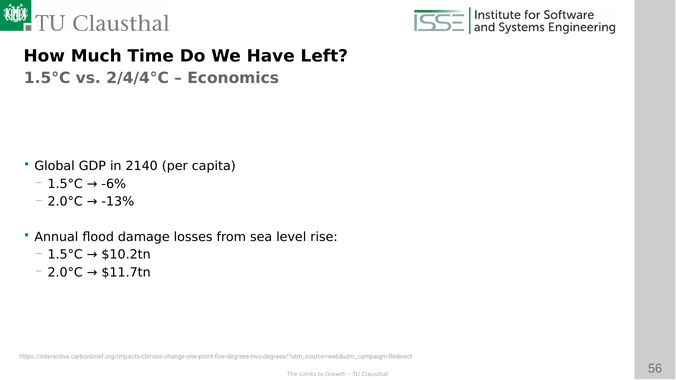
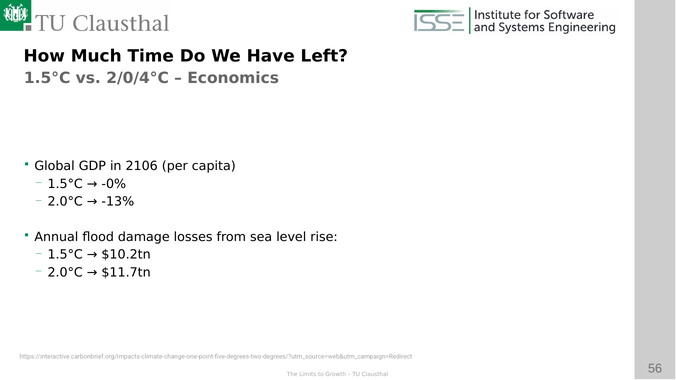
2/4/4°C: 2/4/4°C -> 2/0/4°C
2140: 2140 -> 2106
-6%: -6% -> -0%
